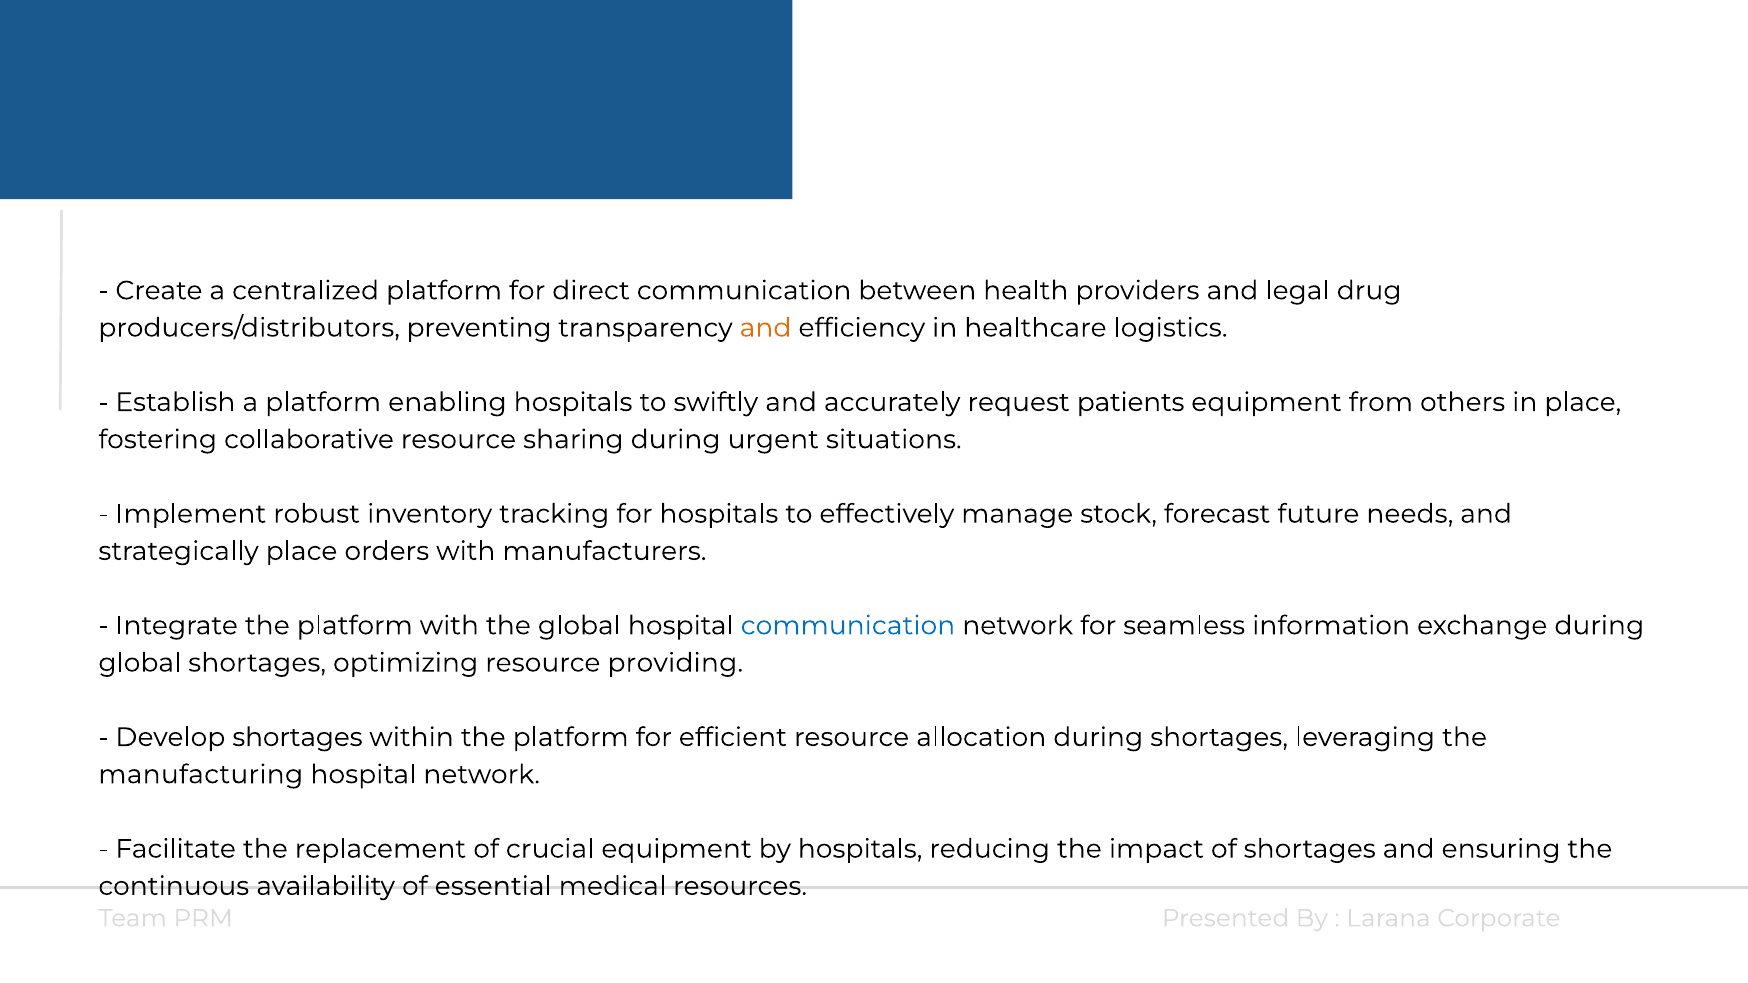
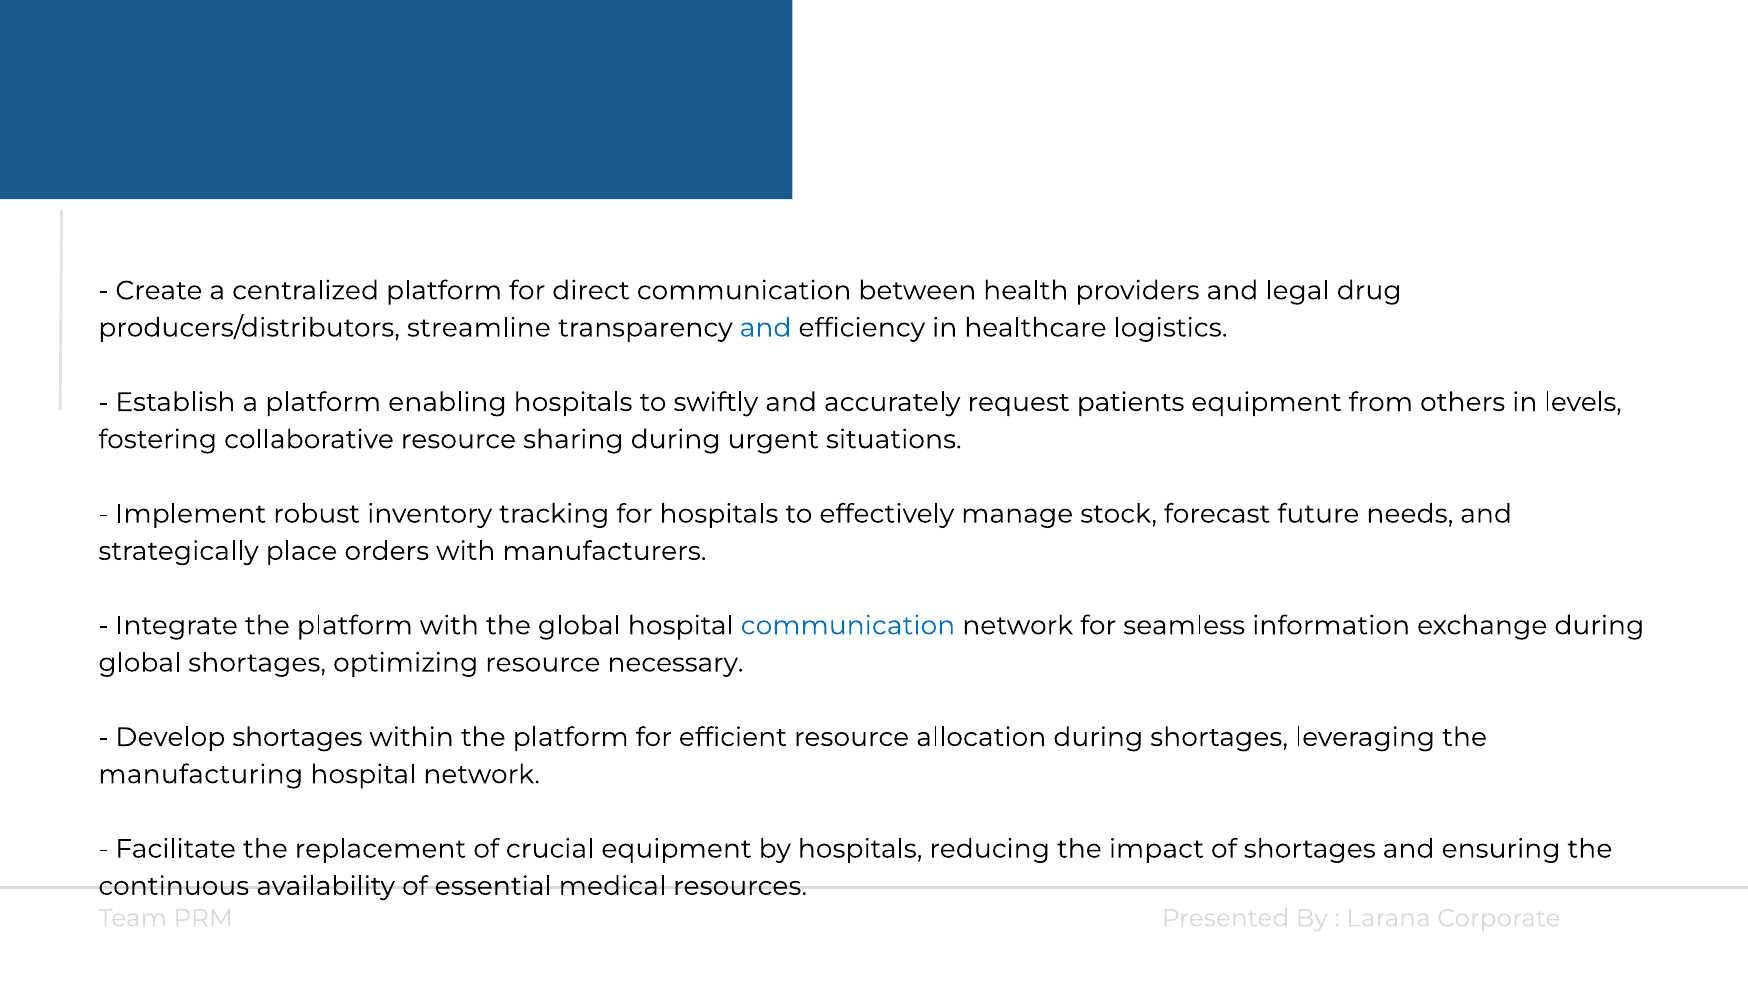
preventing: preventing -> streamline
and at (766, 328) colour: orange -> blue
in place: place -> levels
providing: providing -> necessary
